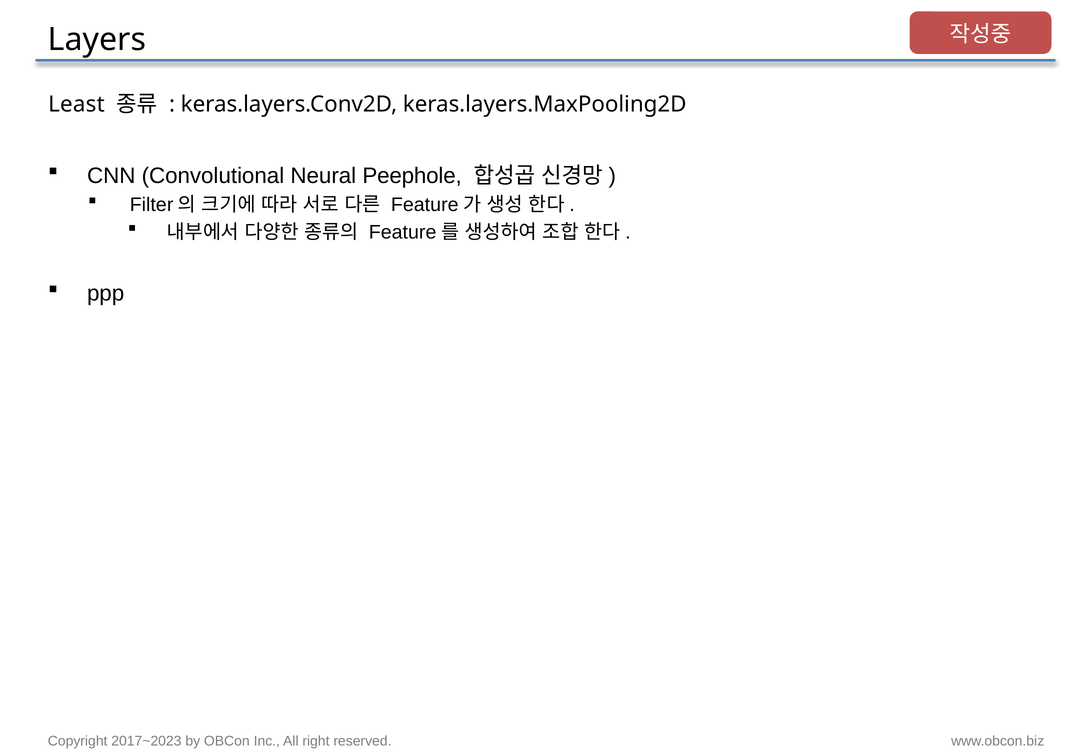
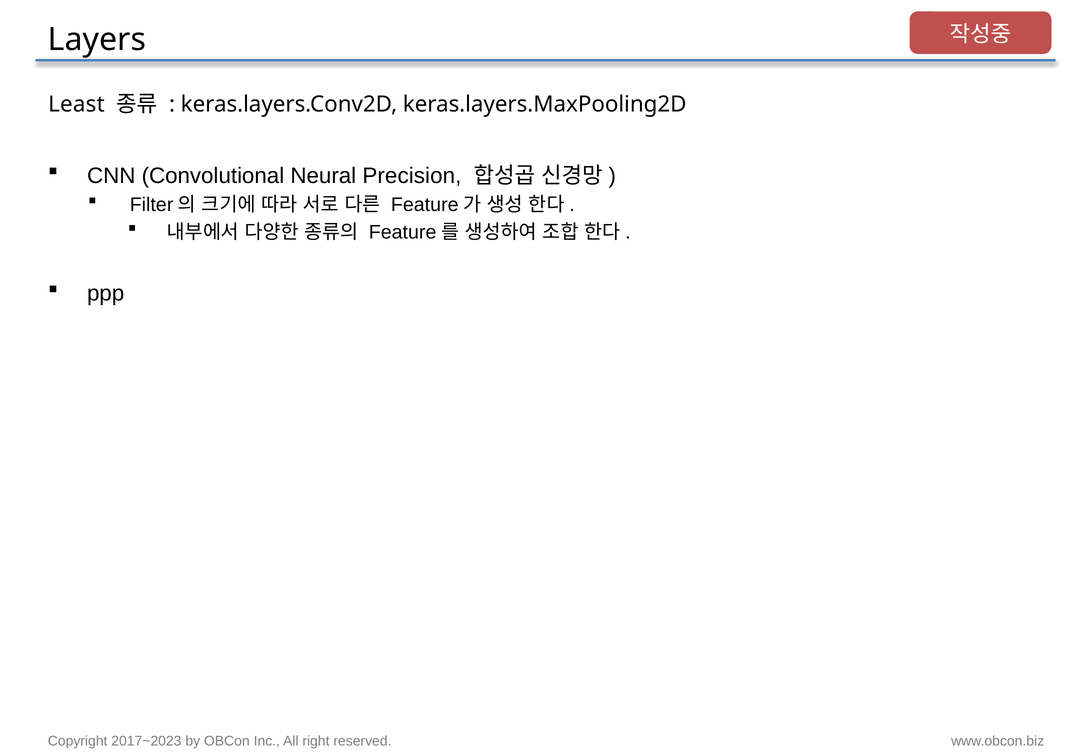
Peephole: Peephole -> Precision
